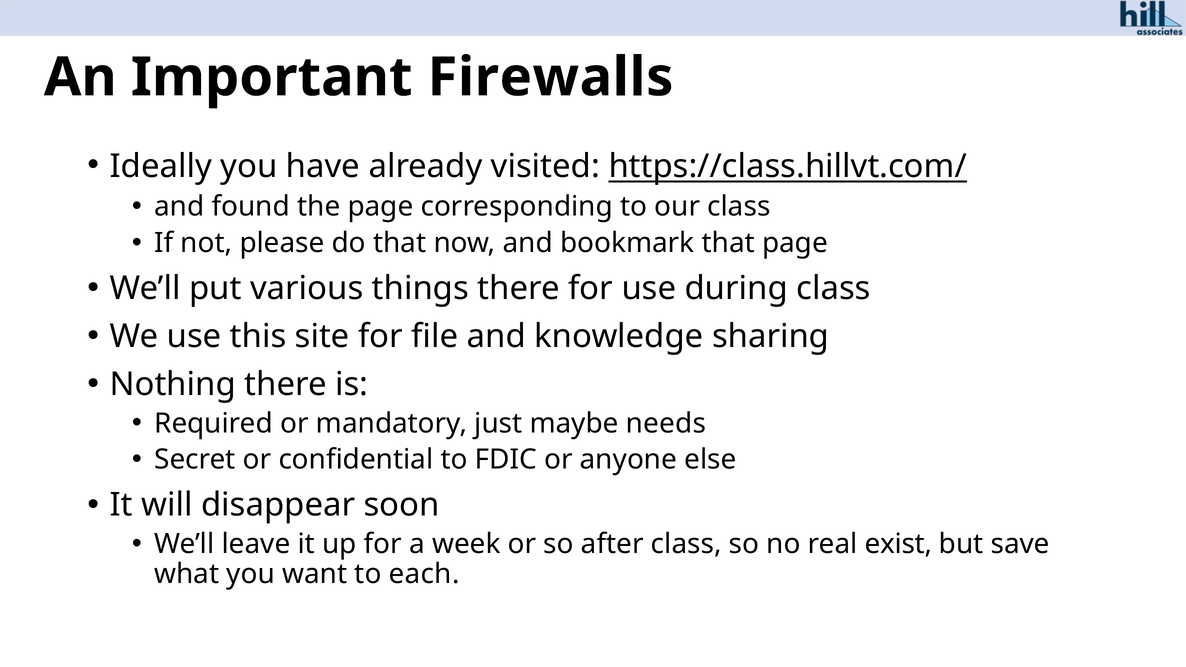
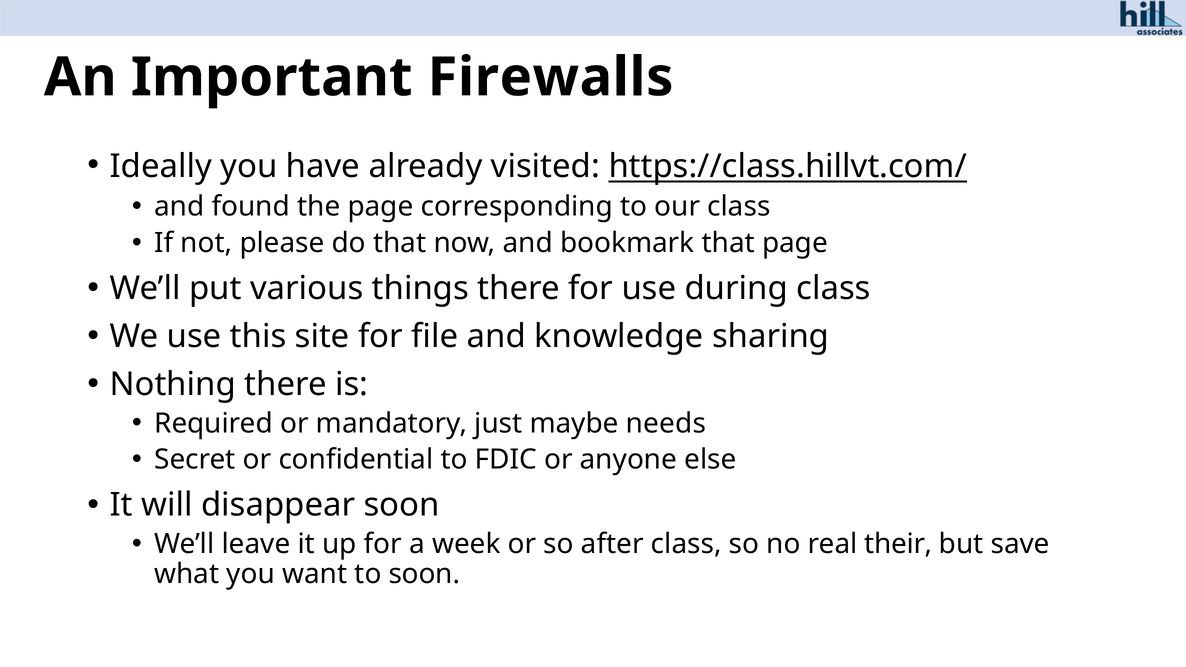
exist: exist -> their
to each: each -> soon
